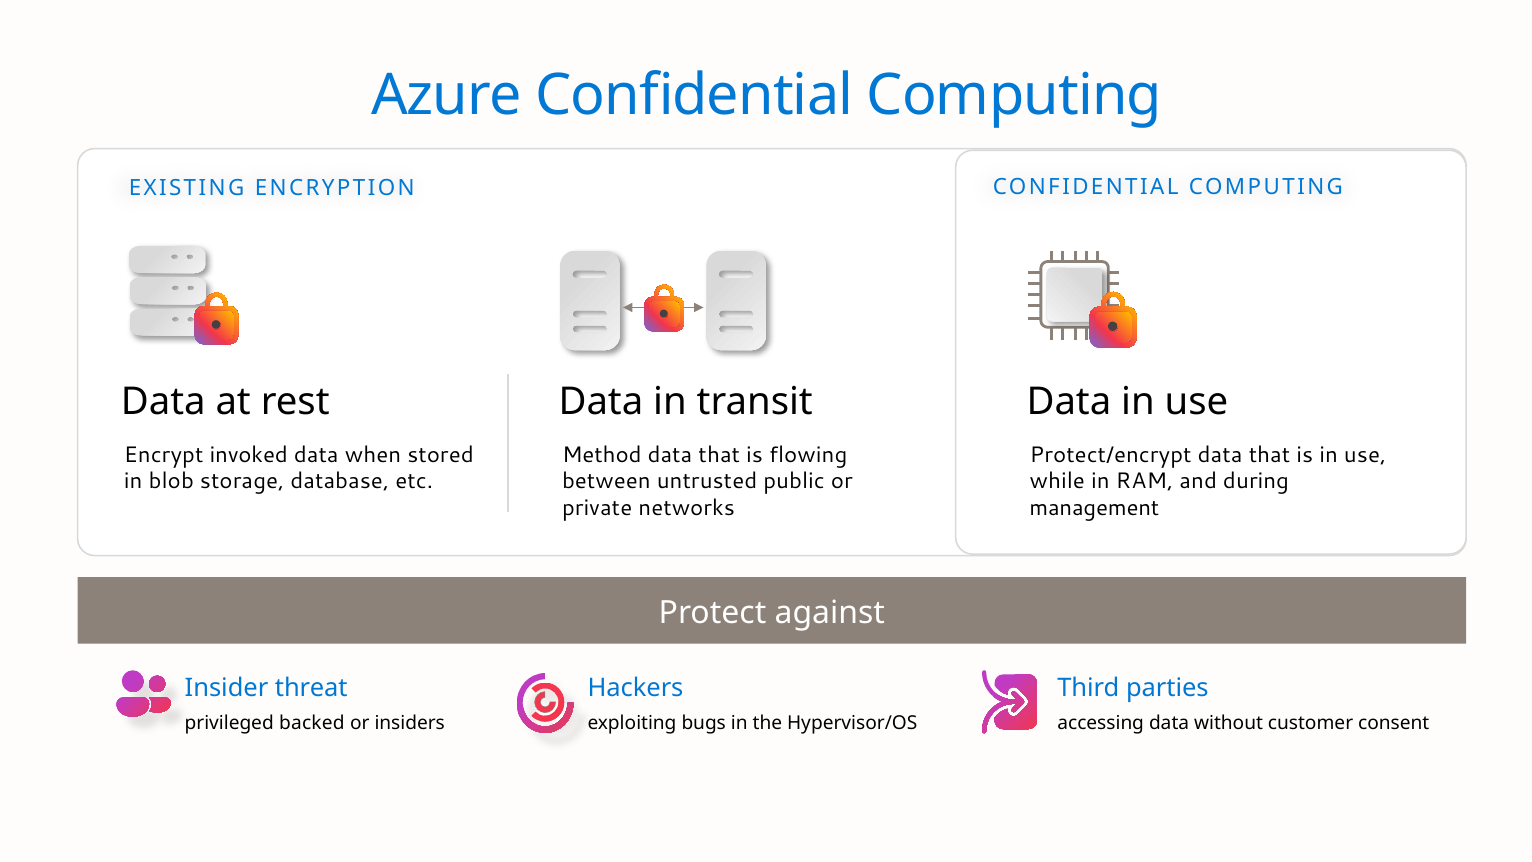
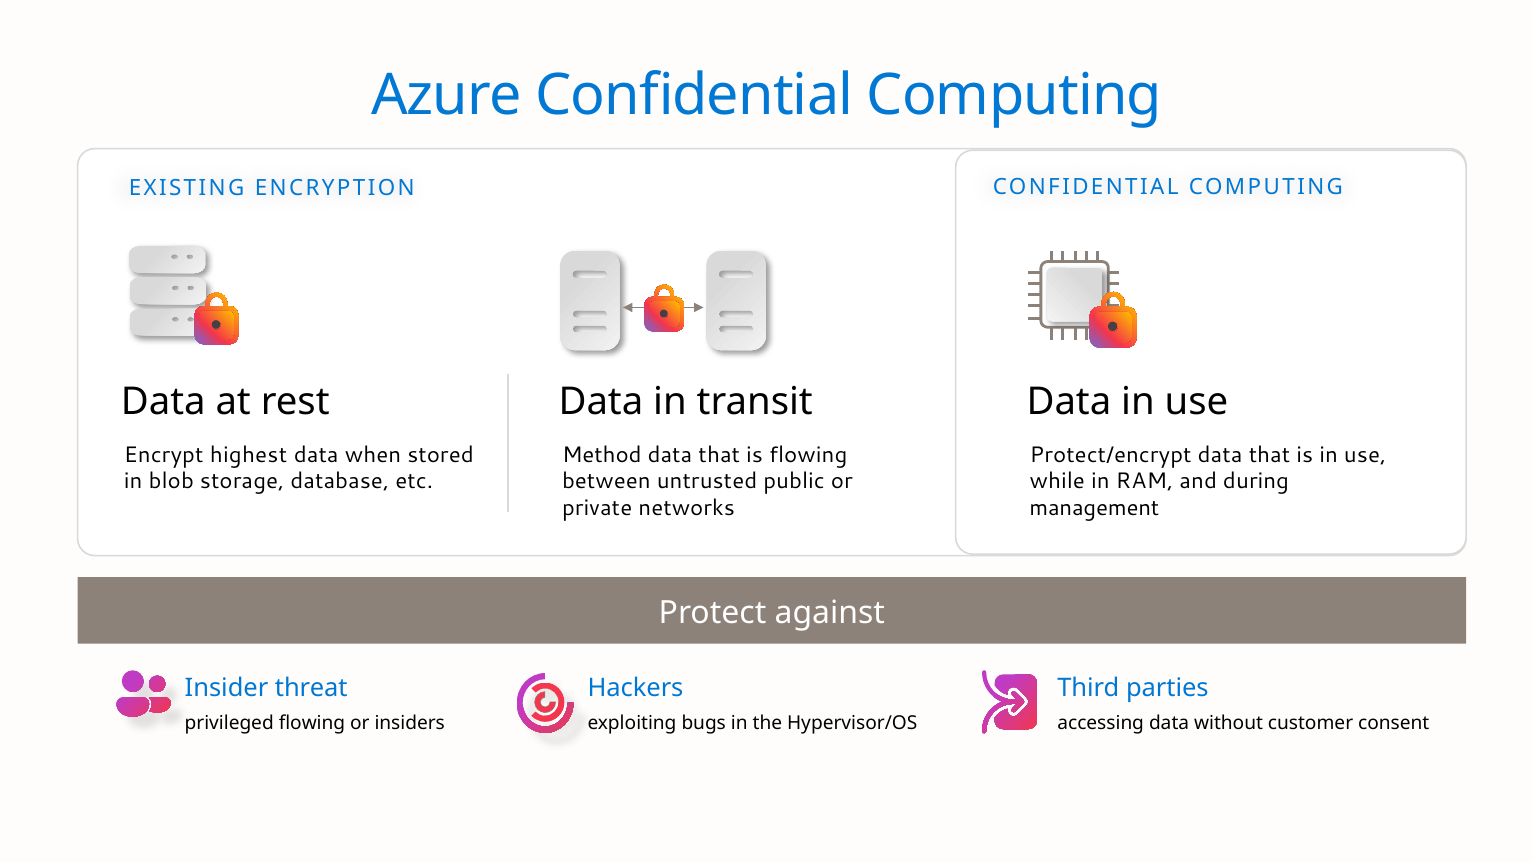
invoked: invoked -> highest
backed at (312, 723): backed -> flowing
